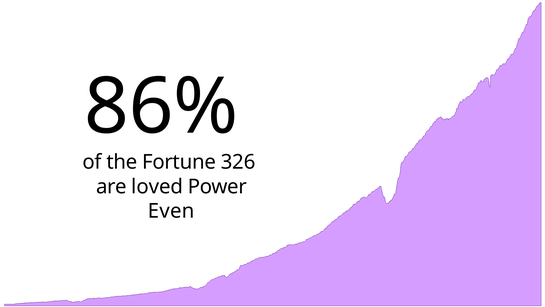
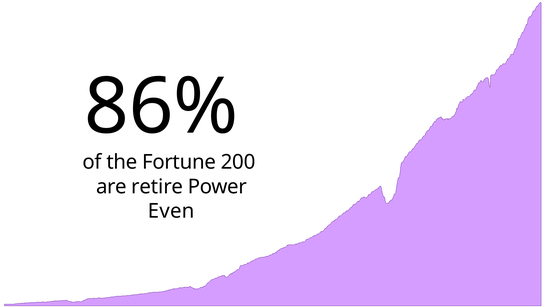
326: 326 -> 200
loved: loved -> retire
